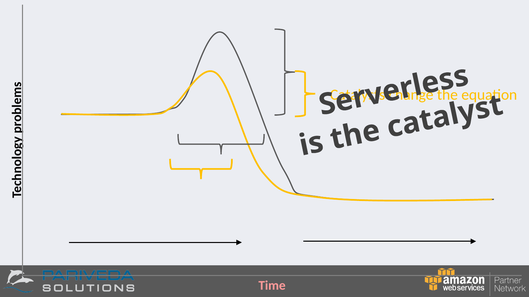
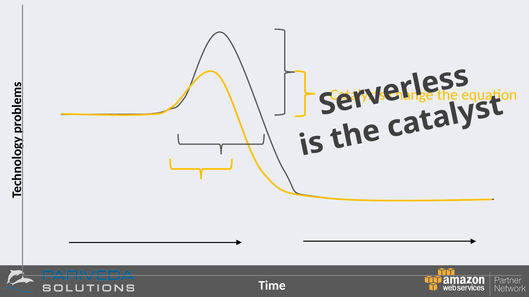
Time colour: pink -> white
